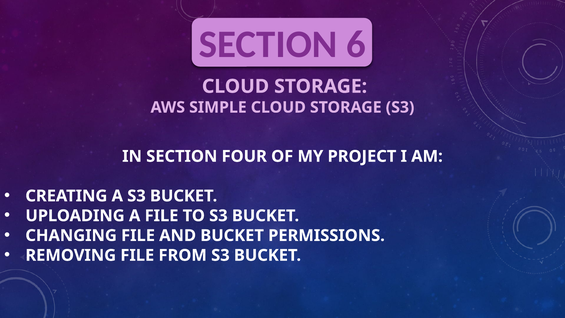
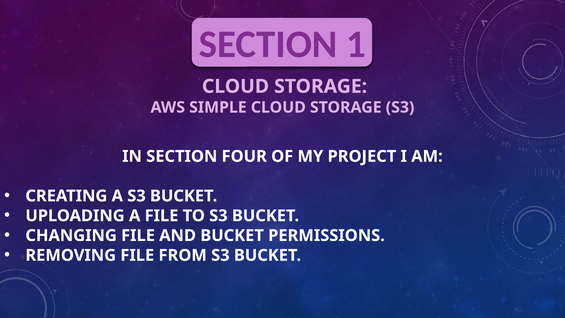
6: 6 -> 1
